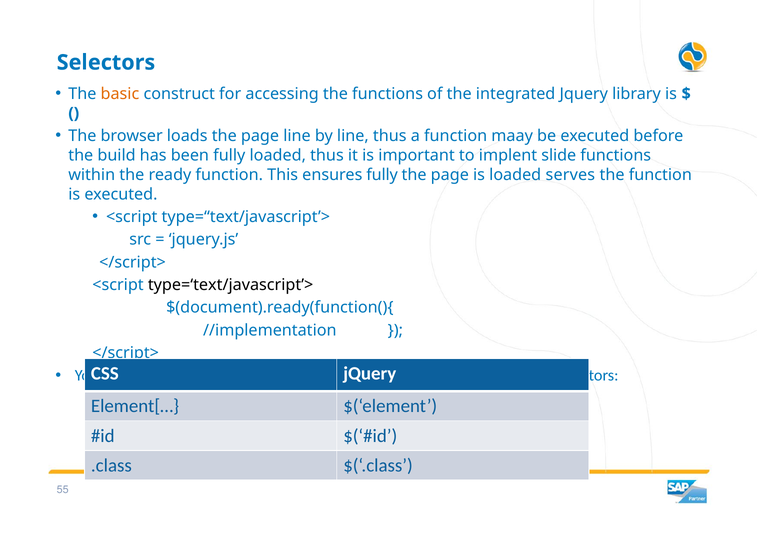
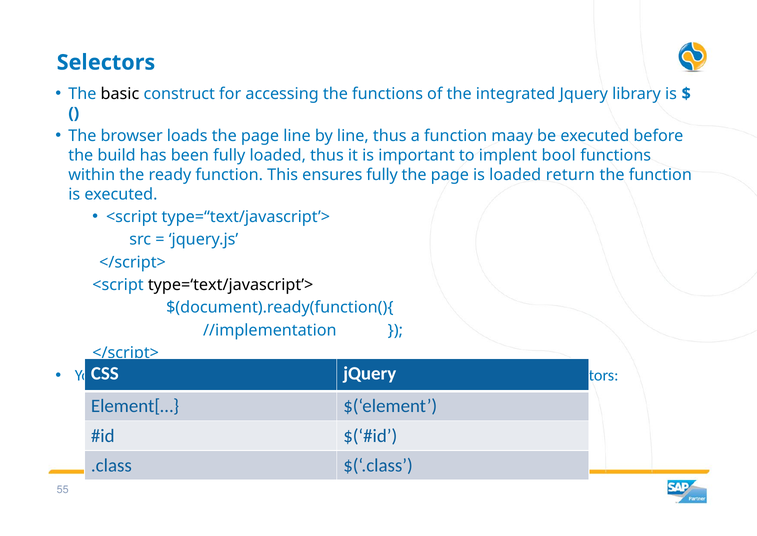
basic colour: orange -> black
slide: slide -> bool
serves: serves -> return
